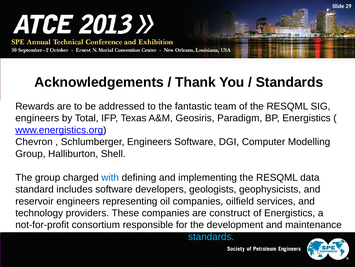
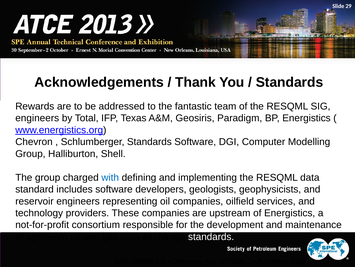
Schlumberger Engineers: Engineers -> Standards
are construct: construct -> upstream
standards at (211, 236) colour: light blue -> white
